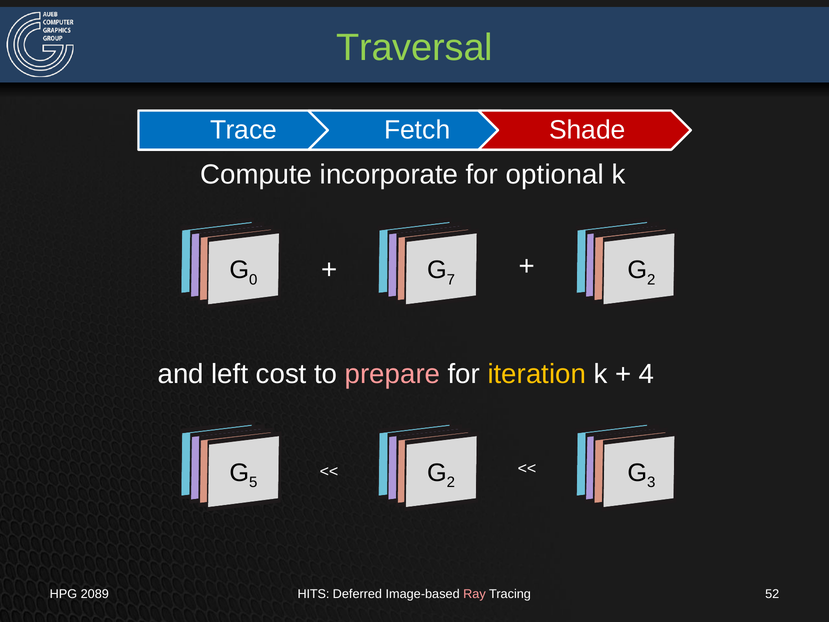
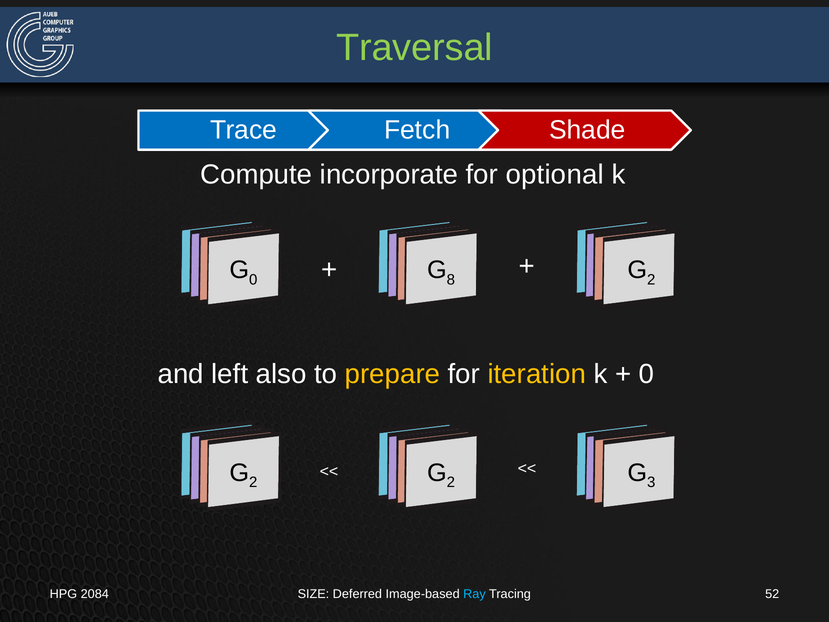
7: 7 -> 8
cost: cost -> also
prepare colour: pink -> yellow
4 at (647, 374): 4 -> 0
5 at (253, 482): 5 -> 2
2089: 2089 -> 2084
HITS: HITS -> SIZE
Ray colour: pink -> light blue
